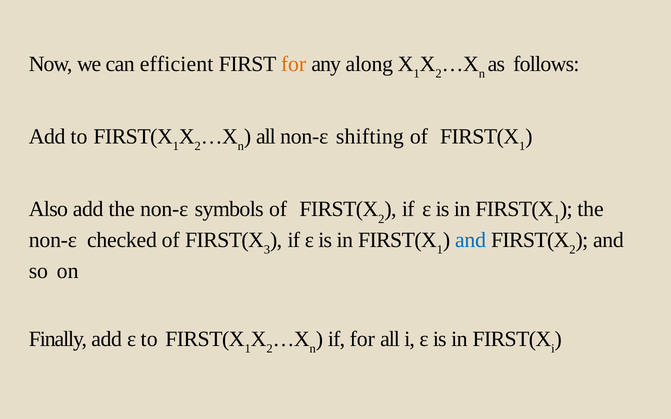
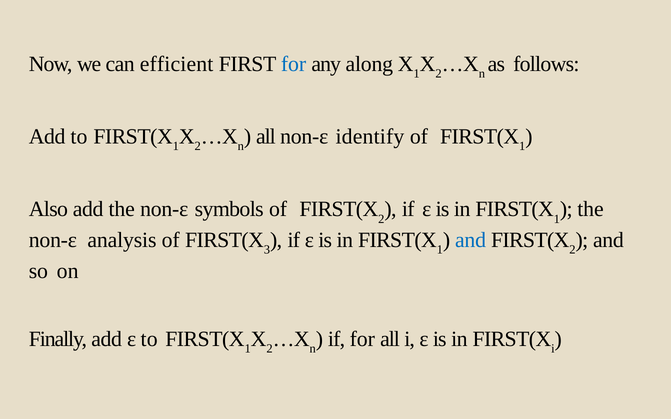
for at (294, 64) colour: orange -> blue
shifting: shifting -> identify
checked: checked -> analysis
